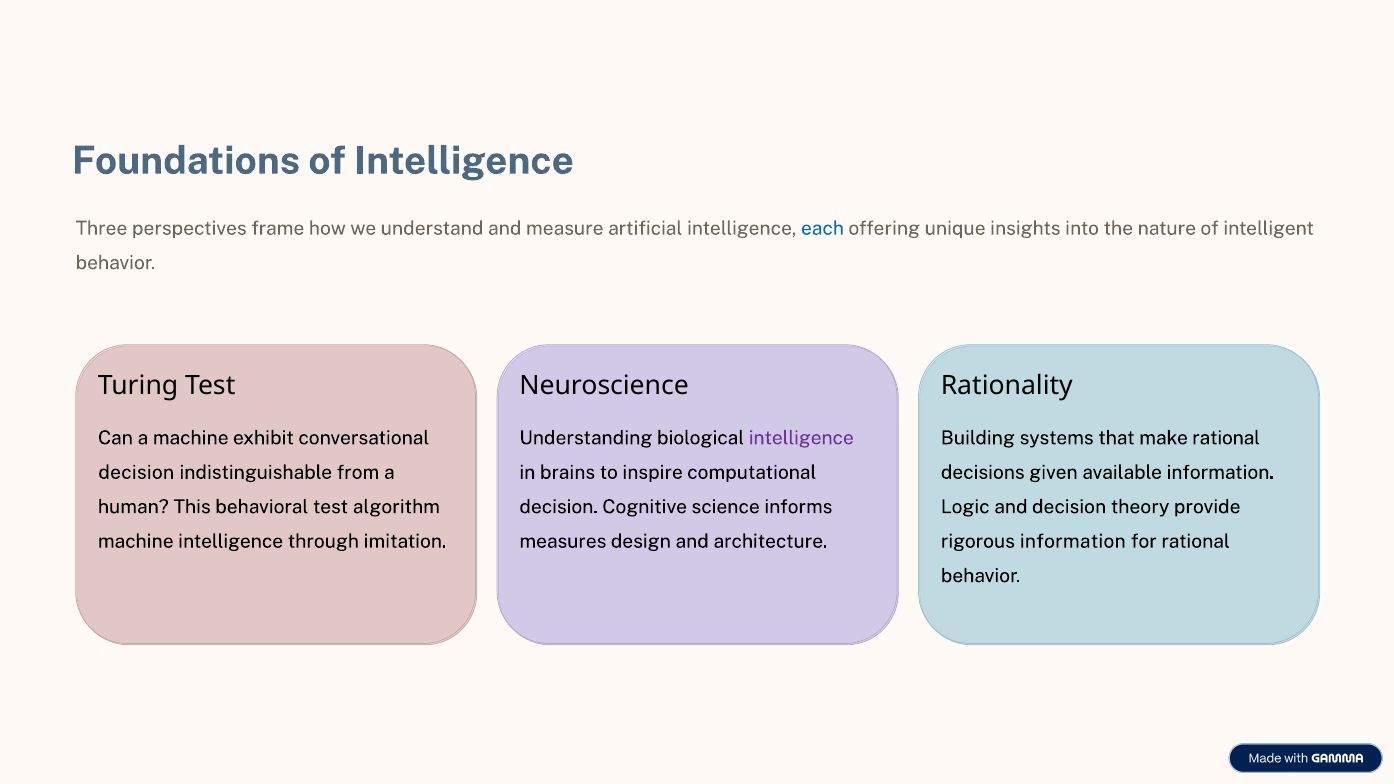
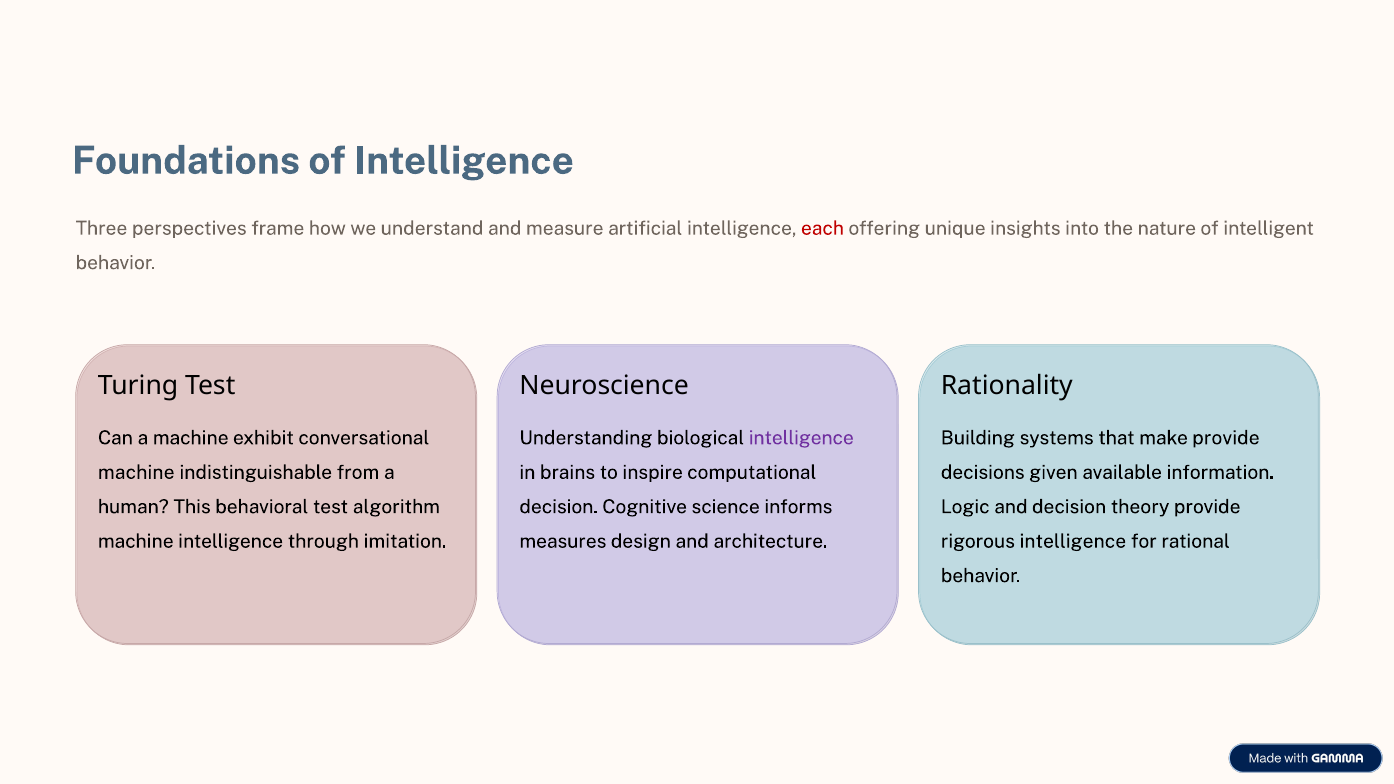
each colour: blue -> red
make rational: rational -> provide
decision at (136, 472): decision -> machine
rigorous information: information -> intelligence
